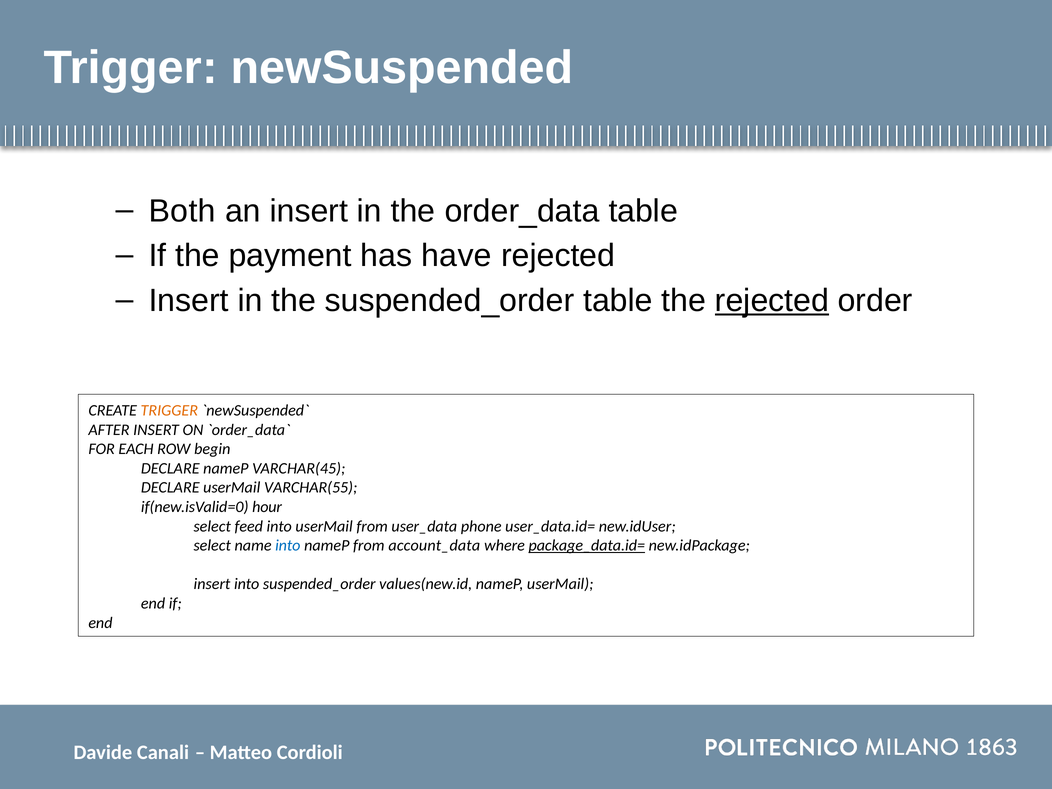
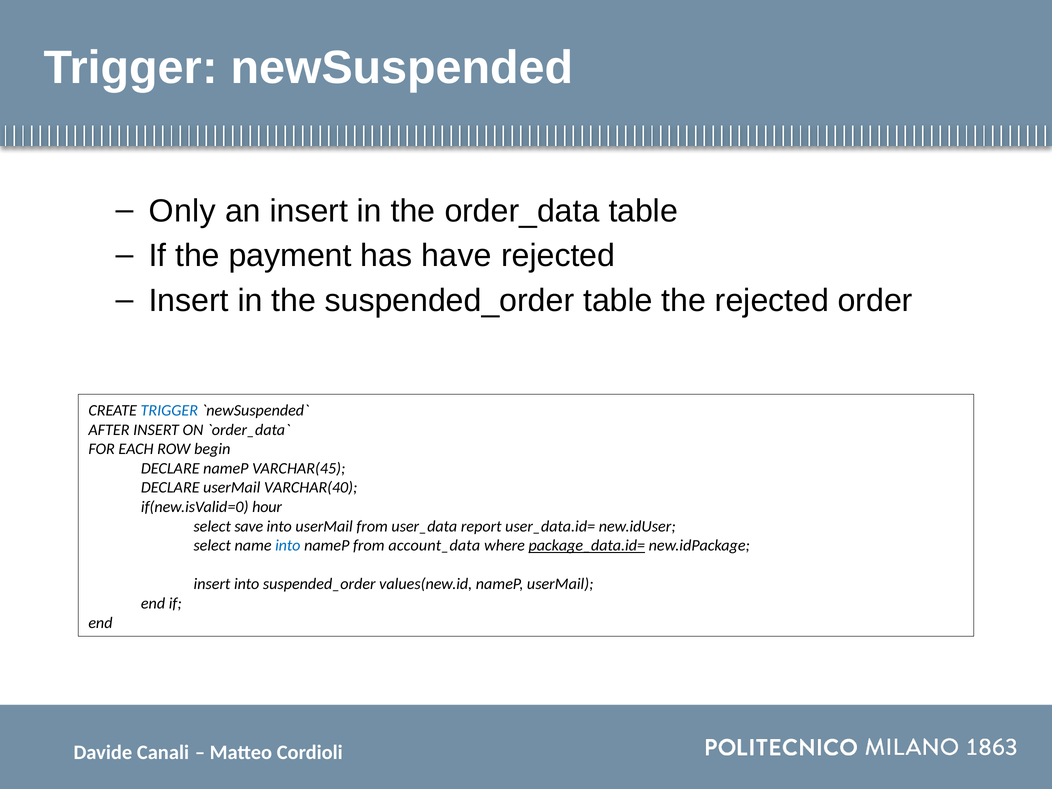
Both: Both -> Only
rejected at (772, 301) underline: present -> none
TRIGGER at (169, 410) colour: orange -> blue
VARCHAR(55: VARCHAR(55 -> VARCHAR(40
feed: feed -> save
phone: phone -> report
